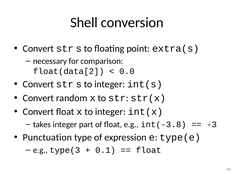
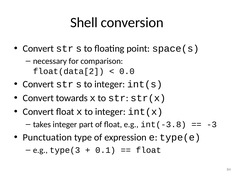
extra(s: extra(s -> space(s
random: random -> towards
